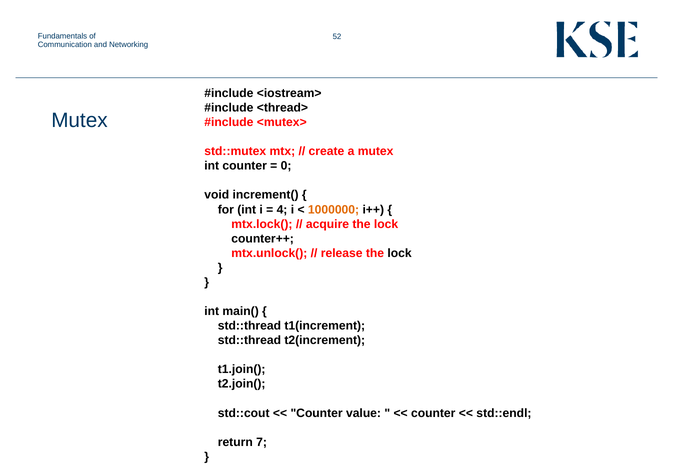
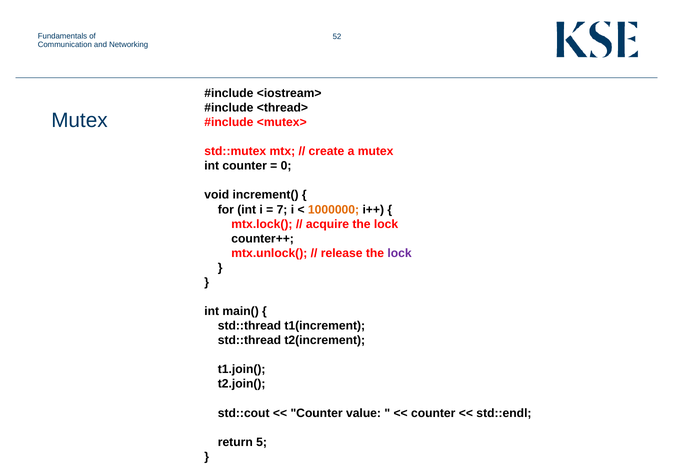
4: 4 -> 7
lock at (400, 253) colour: black -> purple
7: 7 -> 5
